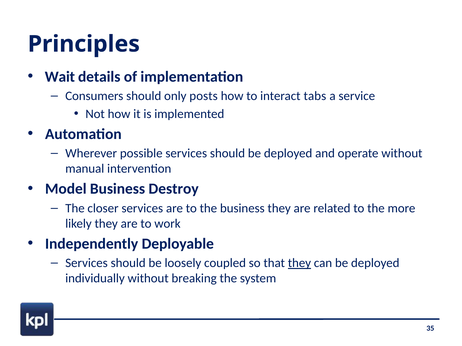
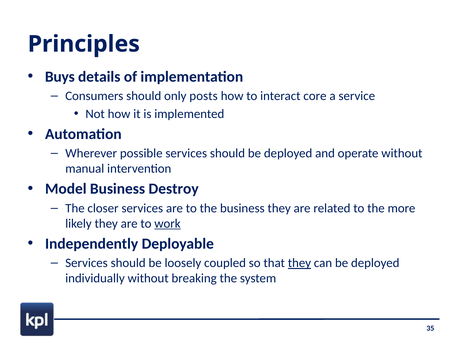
Wait: Wait -> Buys
tabs: tabs -> core
work underline: none -> present
